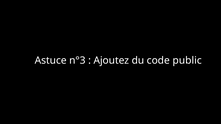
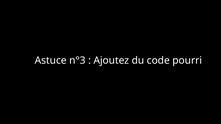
public: public -> pourri
